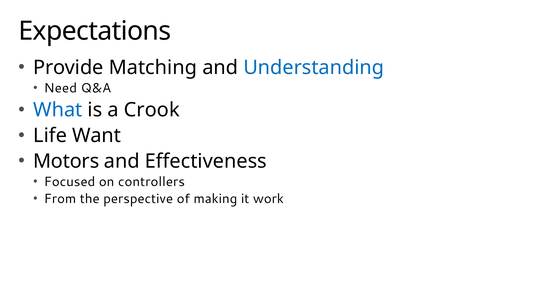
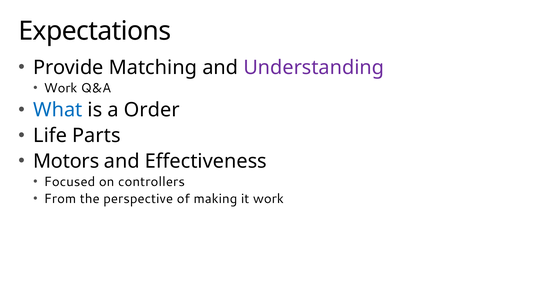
Understanding colour: blue -> purple
Need at (60, 88): Need -> Work
Crook: Crook -> Order
Want: Want -> Parts
